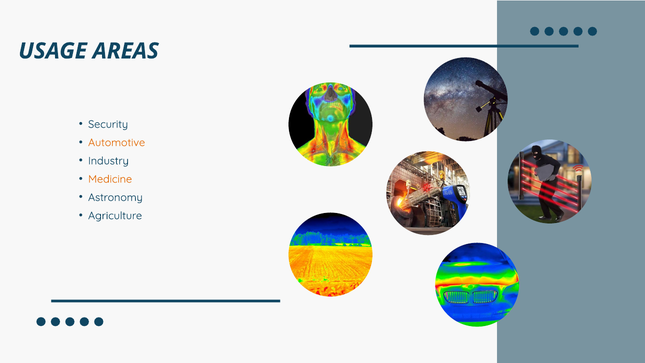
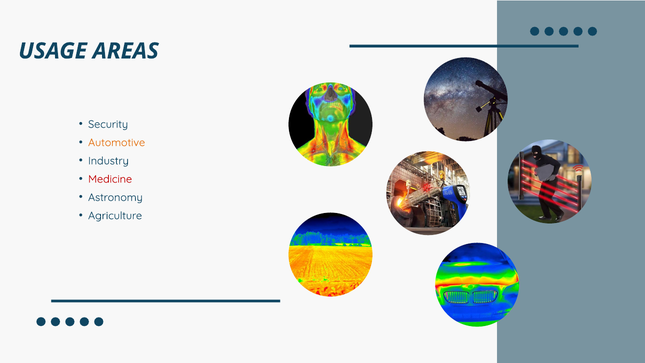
Medicine colour: orange -> red
